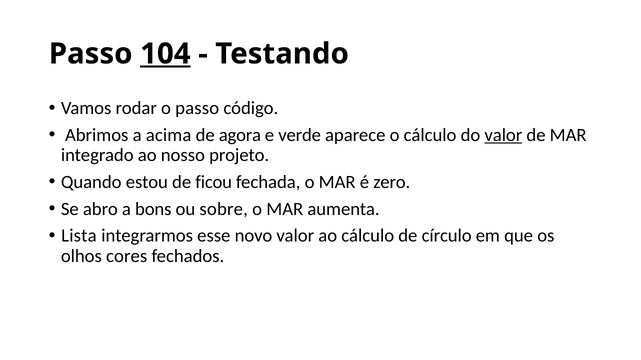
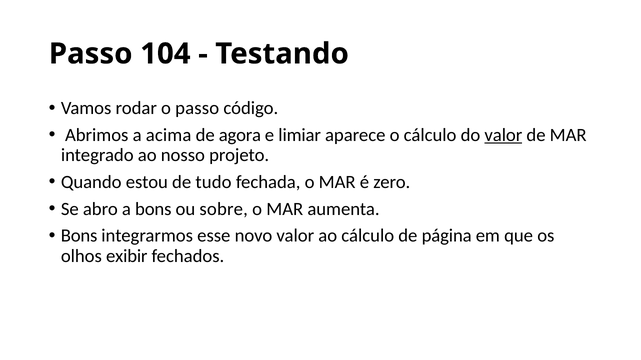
104 underline: present -> none
verde: verde -> limiar
ficou: ficou -> tudo
Lista at (79, 236): Lista -> Bons
círculo: círculo -> página
cores: cores -> exibir
